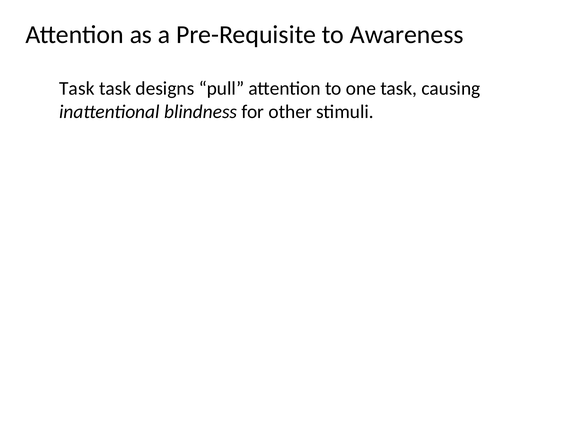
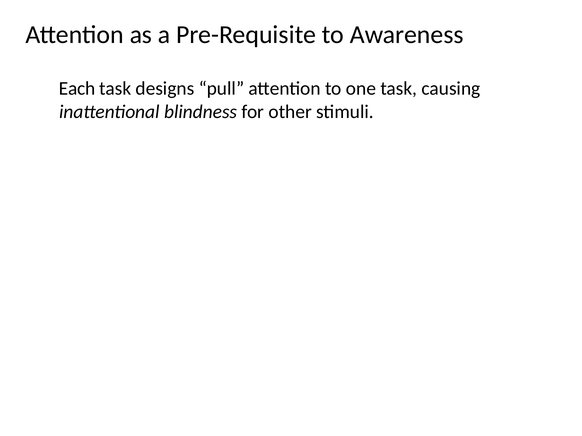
Task at (77, 89): Task -> Each
